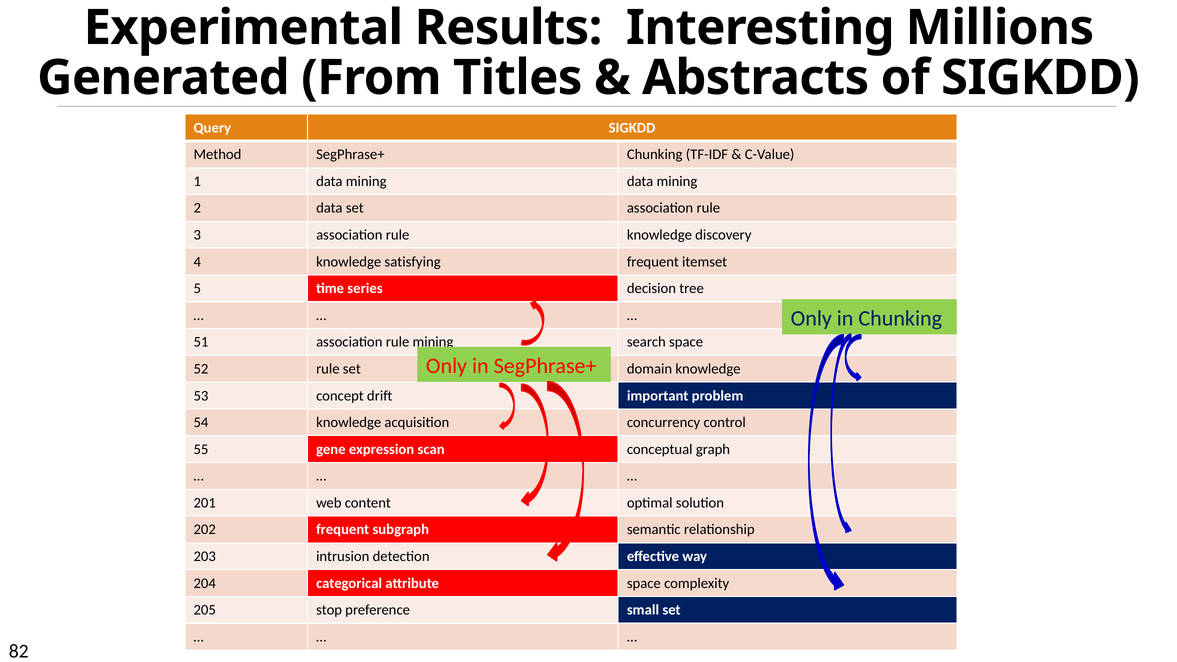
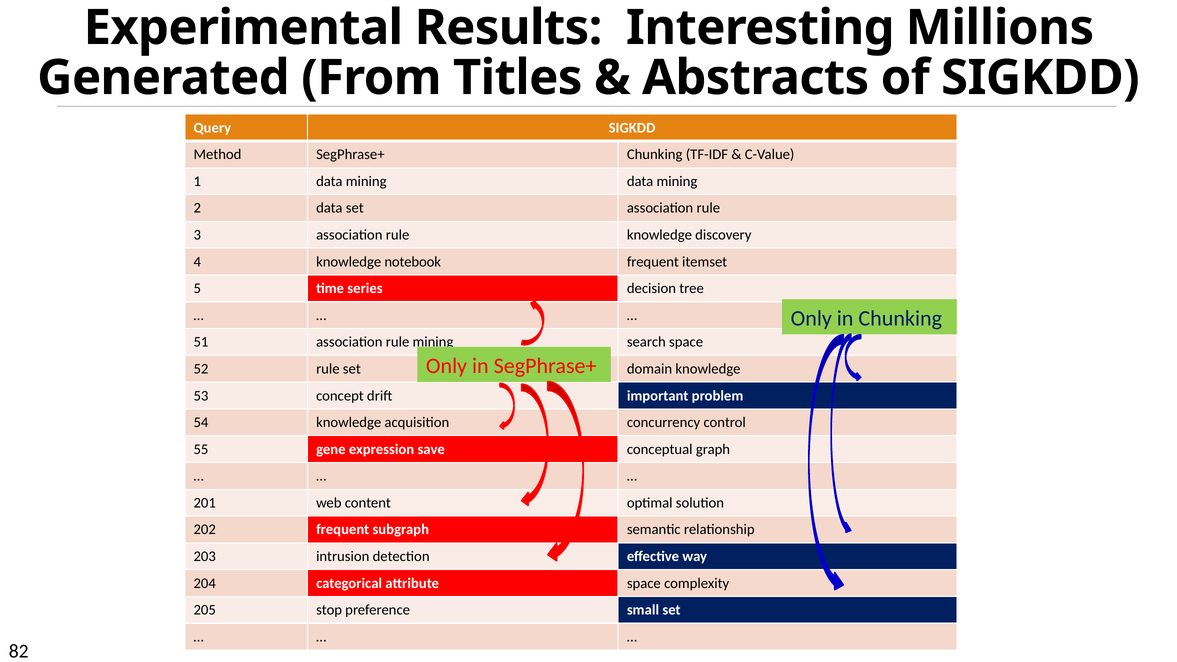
satisfying: satisfying -> notebook
scan: scan -> save
